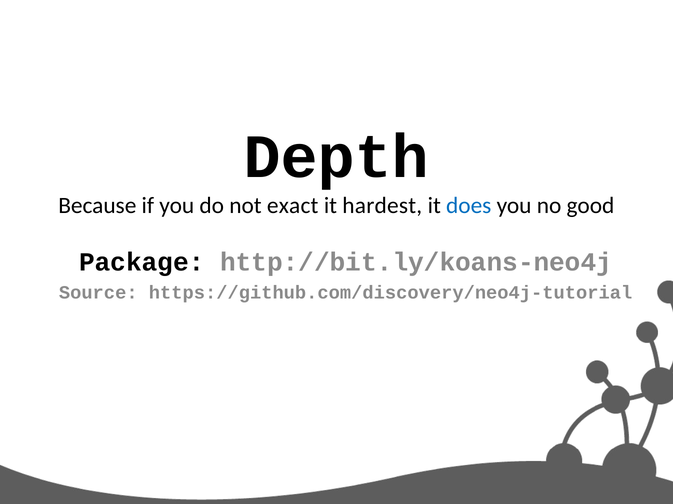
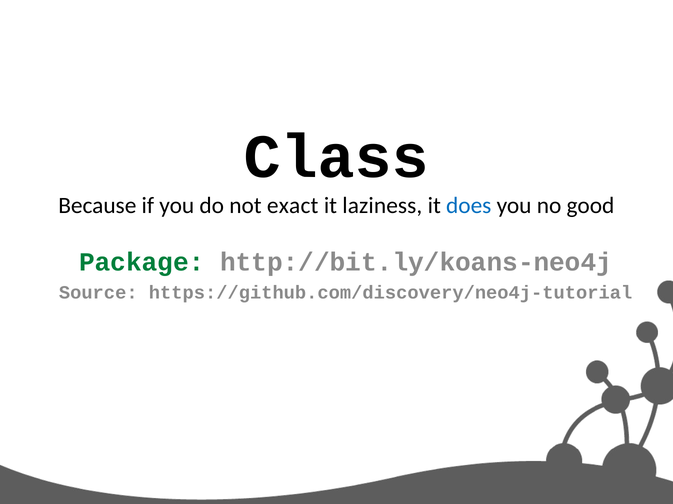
Depth: Depth -> Class
hardest: hardest -> laziness
Package colour: black -> green
